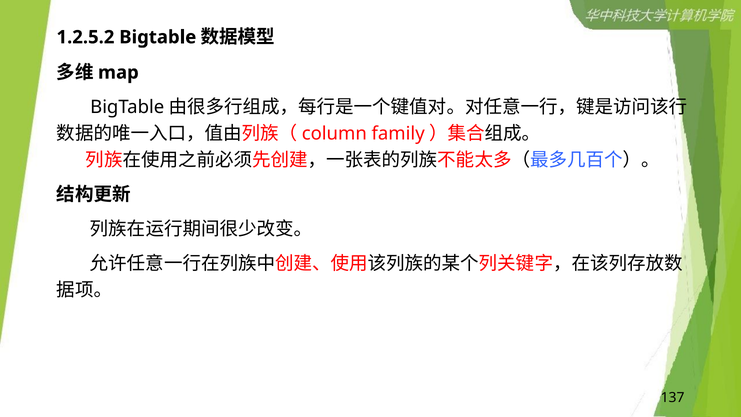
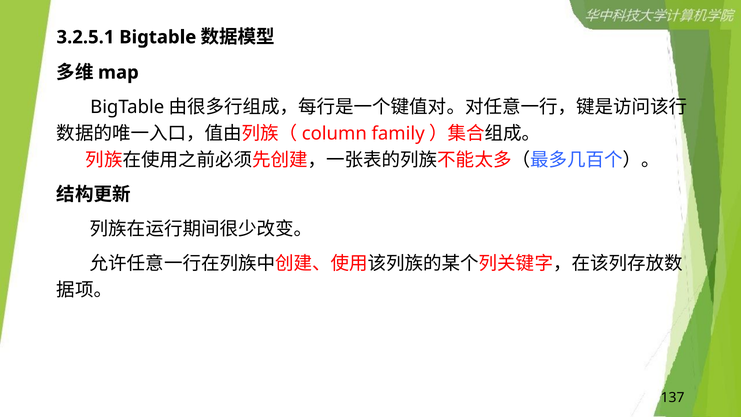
1.2.5.2: 1.2.5.2 -> 3.2.5.1
